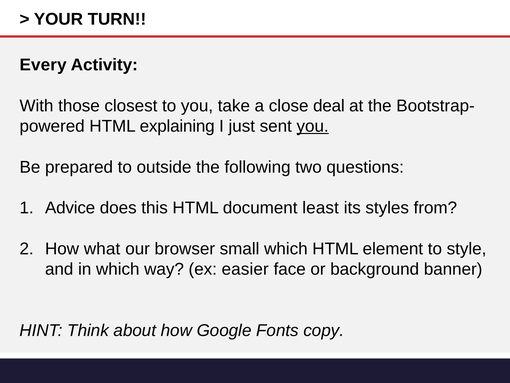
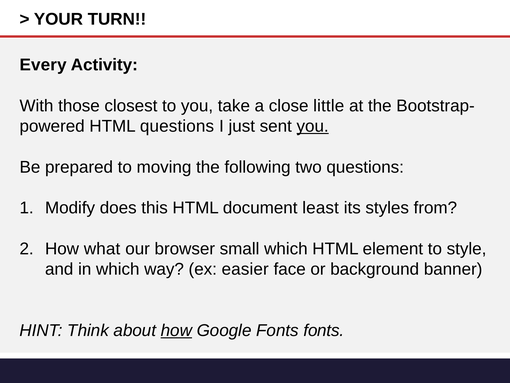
deal: deal -> little
HTML explaining: explaining -> questions
outside: outside -> moving
Advice: Advice -> Modify
how at (176, 330) underline: none -> present
Fonts copy: copy -> fonts
